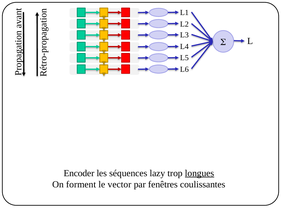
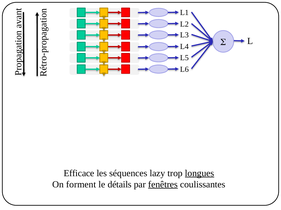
Encoder: Encoder -> Efficace
vector: vector -> détails
fenêtres underline: none -> present
